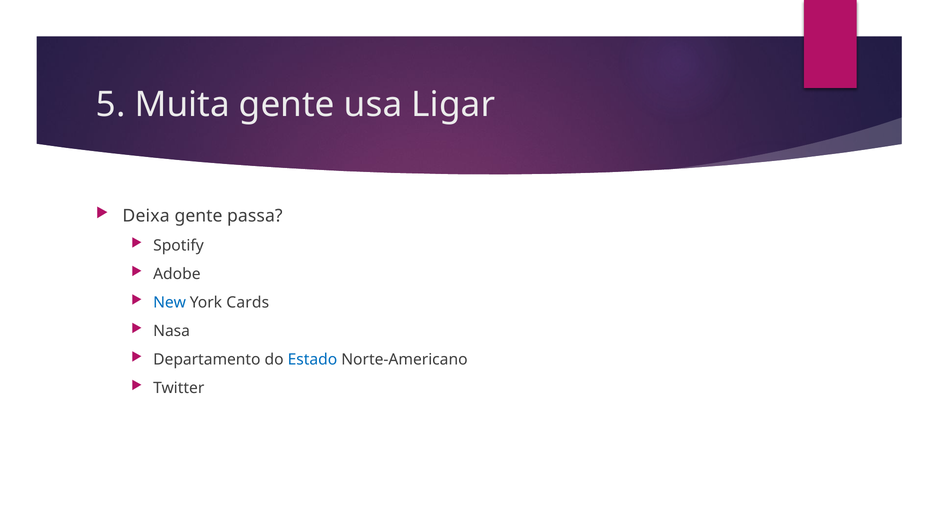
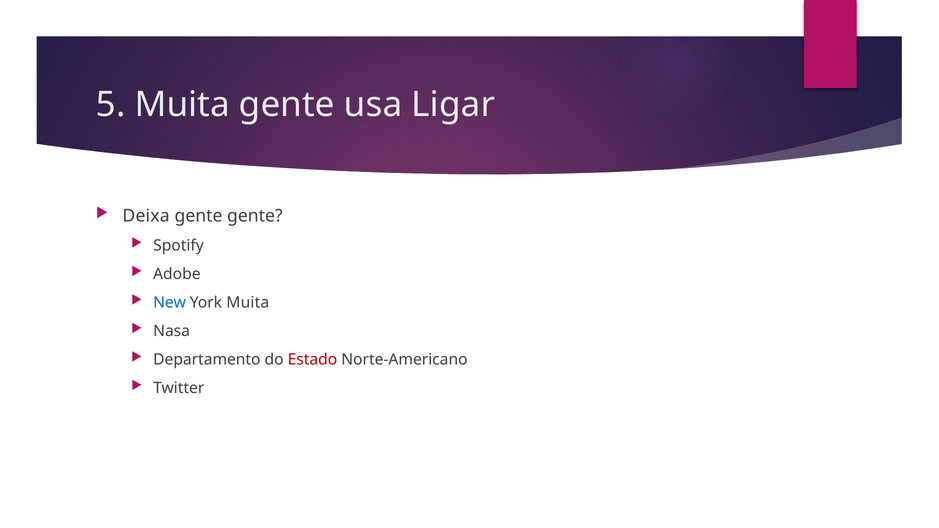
gente passa: passa -> gente
York Cards: Cards -> Muita
Estado colour: blue -> red
